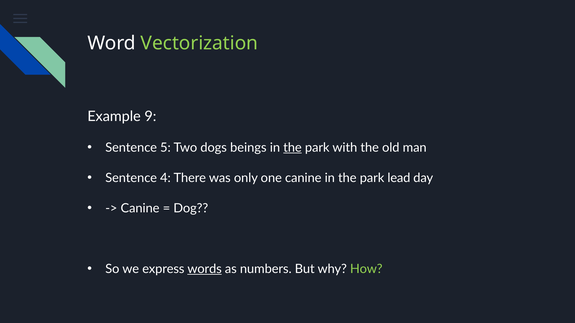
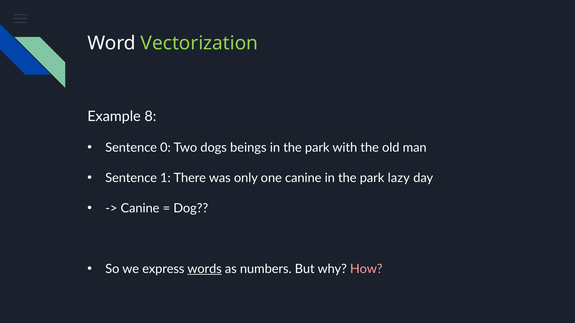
9: 9 -> 8
5: 5 -> 0
the at (293, 148) underline: present -> none
4: 4 -> 1
lead: lead -> lazy
How colour: light green -> pink
